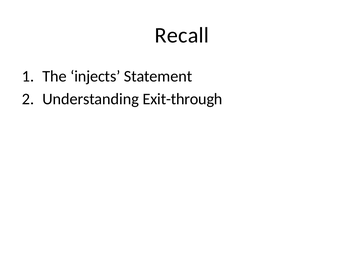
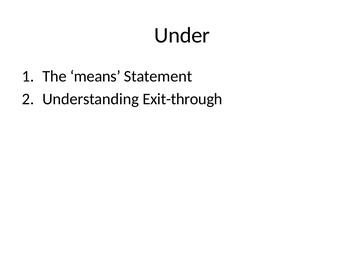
Recall: Recall -> Under
injects: injects -> means
